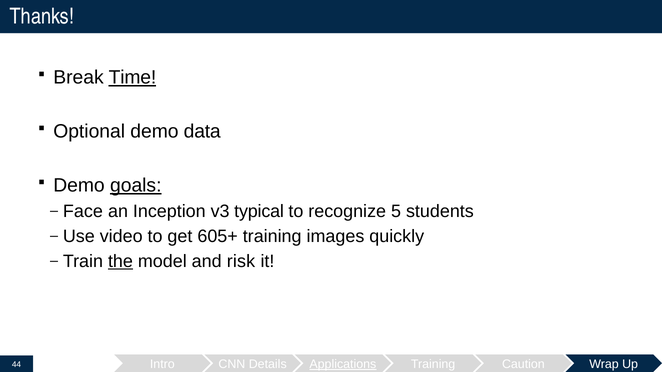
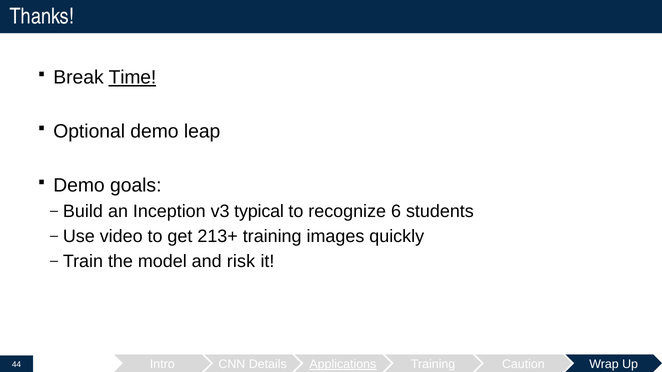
data: data -> leap
goals underline: present -> none
Face: Face -> Build
5: 5 -> 6
605+: 605+ -> 213+
the underline: present -> none
